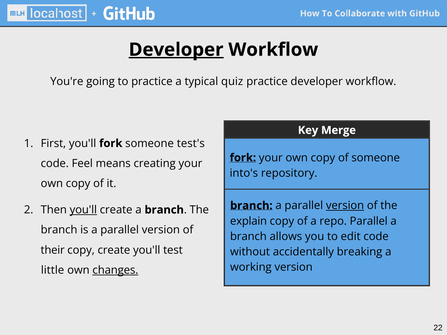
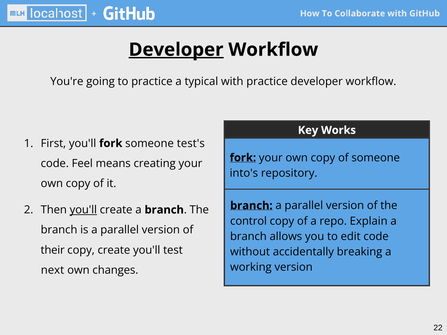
typical quiz: quiz -> with
Merge: Merge -> Works
version at (345, 206) underline: present -> none
explain: explain -> control
repo Parallel: Parallel -> Explain
little: little -> next
changes underline: present -> none
